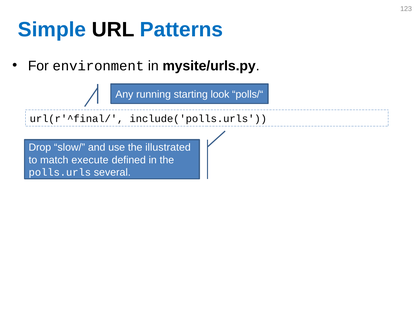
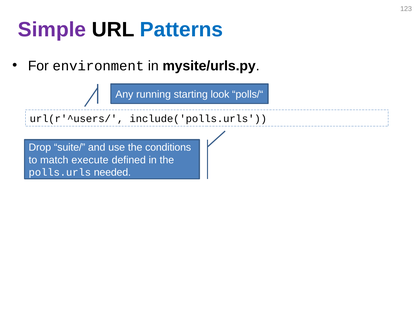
Simple colour: blue -> purple
url(r'^final/: url(r'^final/ -> url(r'^users/
slow/: slow/ -> suite/
illustrated: illustrated -> conditions
several: several -> needed
